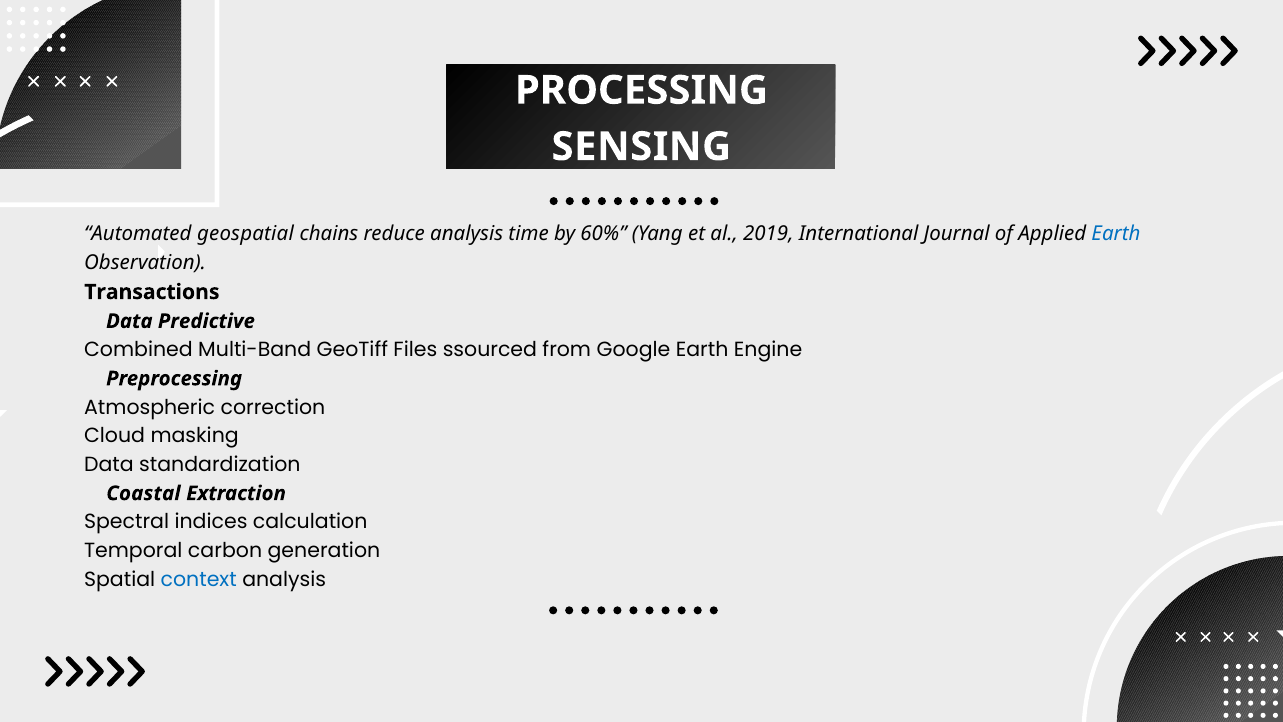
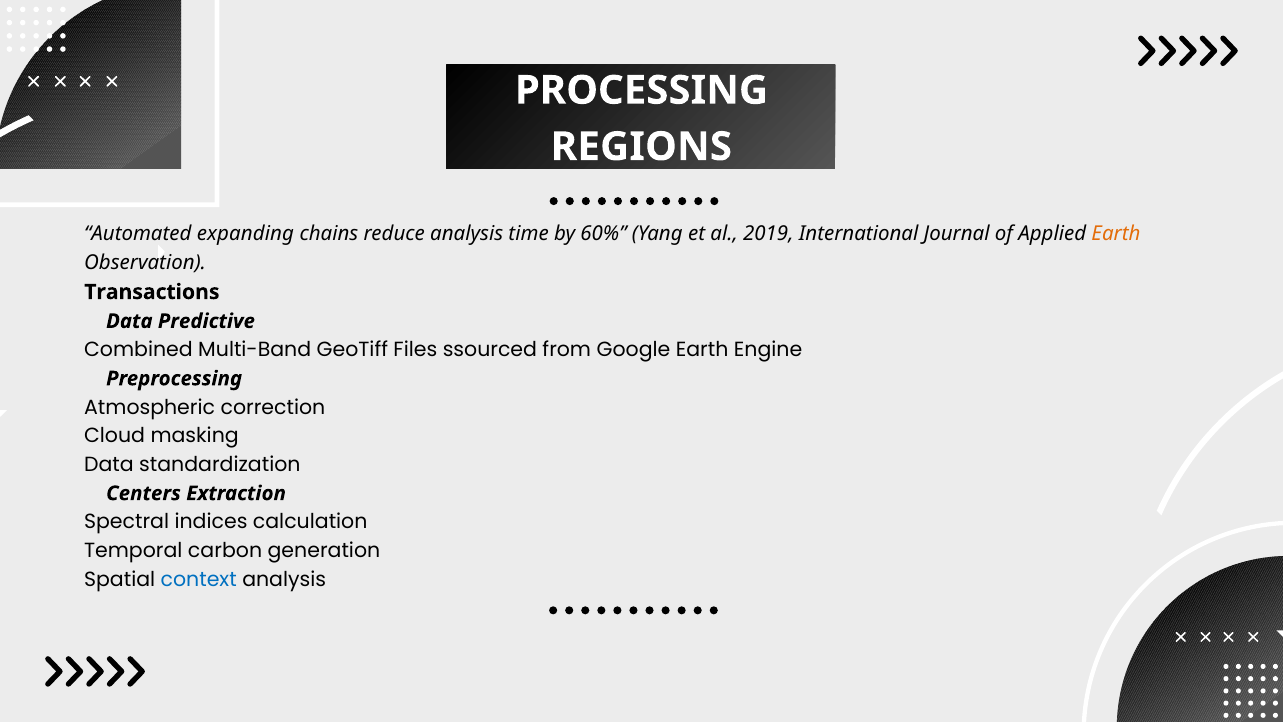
SENSING: SENSING -> REGIONS
geospatial: geospatial -> expanding
Earth at (1116, 234) colour: blue -> orange
Coastal: Coastal -> Centers
